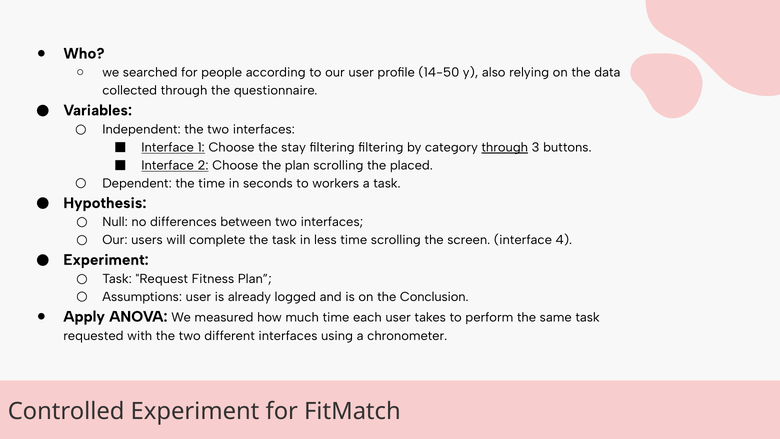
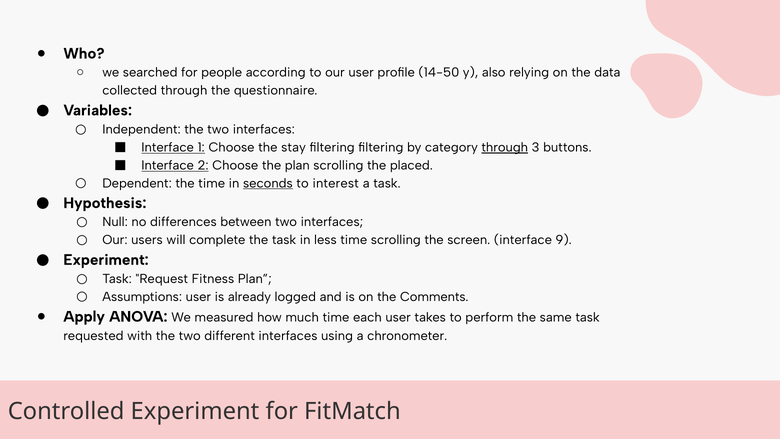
seconds underline: none -> present
workers: workers -> interest
4: 4 -> 9
Conclusion: Conclusion -> Comments
